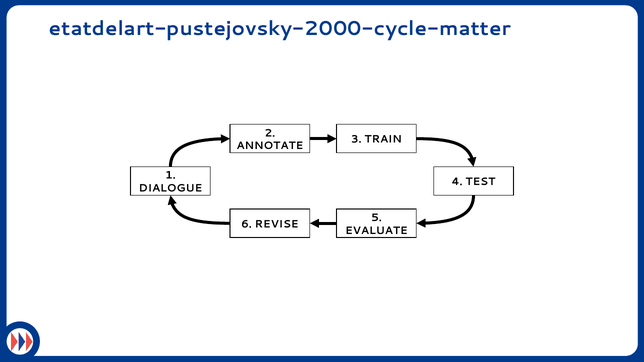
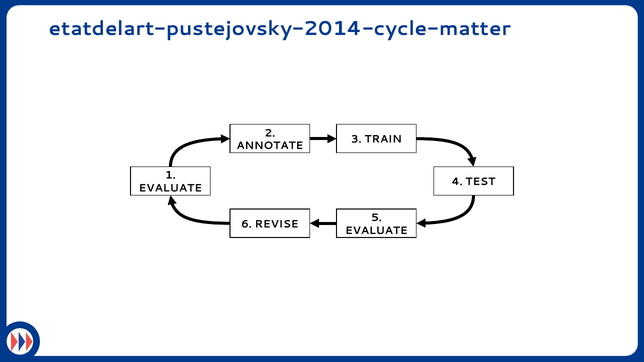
etatdelart-pustejovsky-2000-cycle-matter: etatdelart-pustejovsky-2000-cycle-matter -> etatdelart-pustejovsky-2014-cycle-matter
DIALOGUE at (170, 188): DIALOGUE -> EVALUATE
